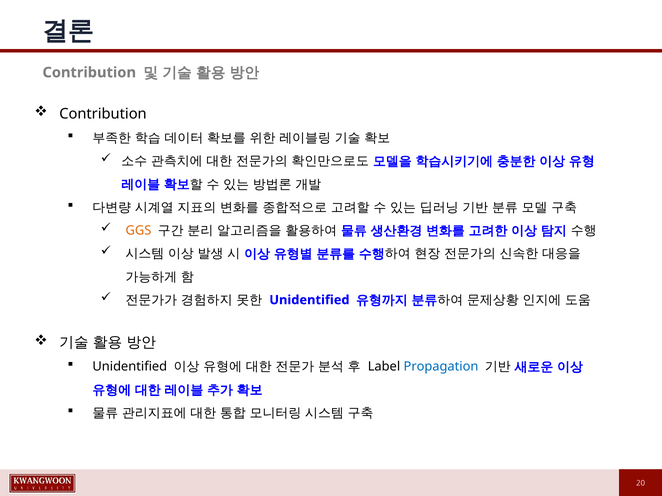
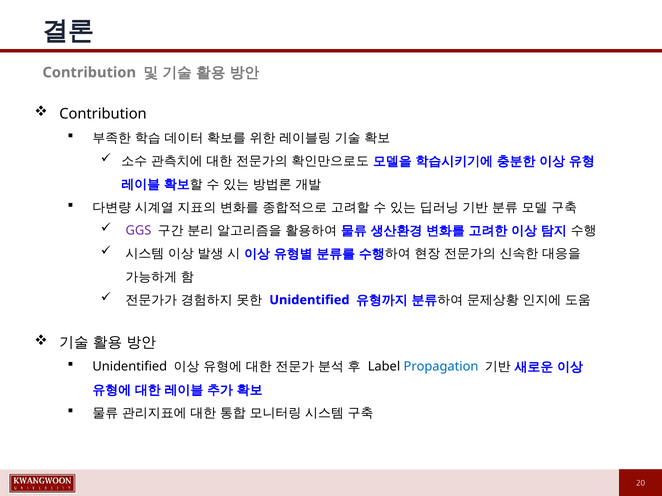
GGS colour: orange -> purple
